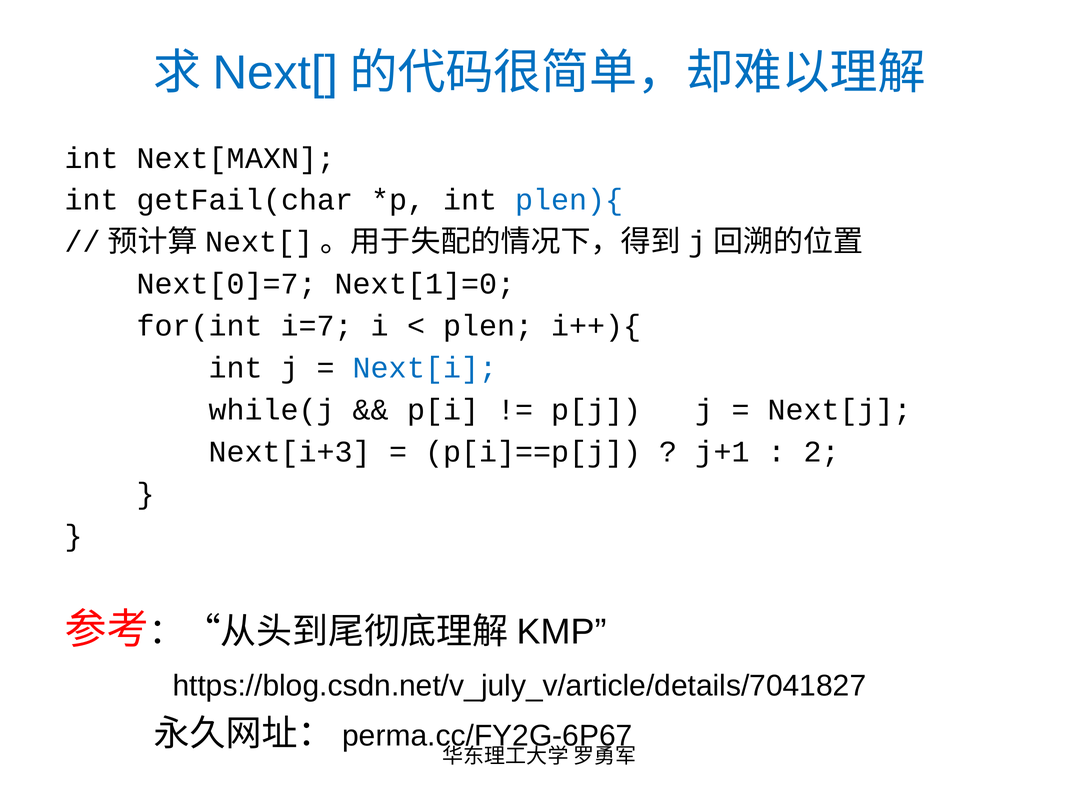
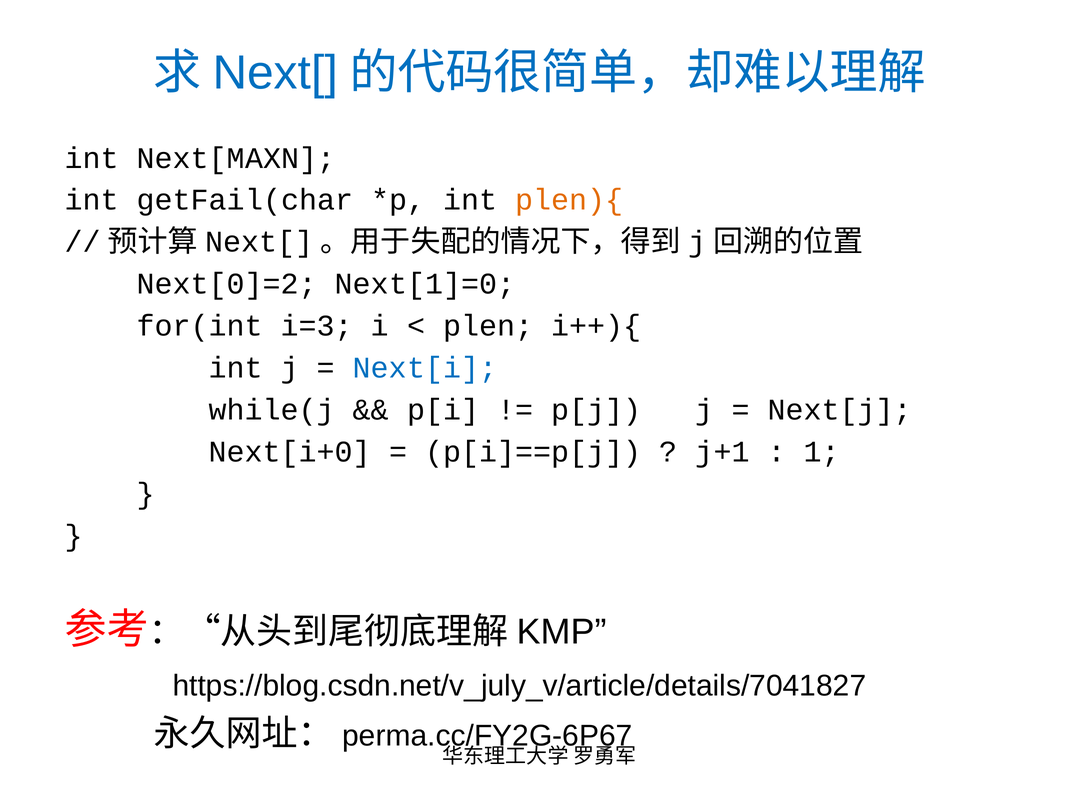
plen){ colour: blue -> orange
Next[0]=7: Next[0]=7 -> Next[0]=2
i=7: i=7 -> i=3
Next[i+3: Next[i+3 -> Next[i+0
2: 2 -> 1
